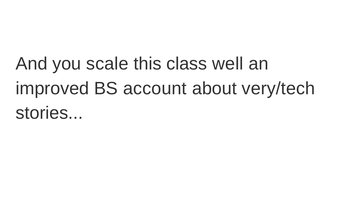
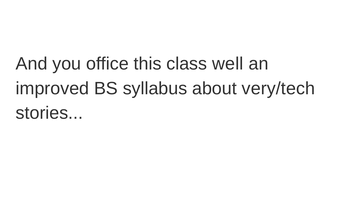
scale: scale -> office
account: account -> syllabus
